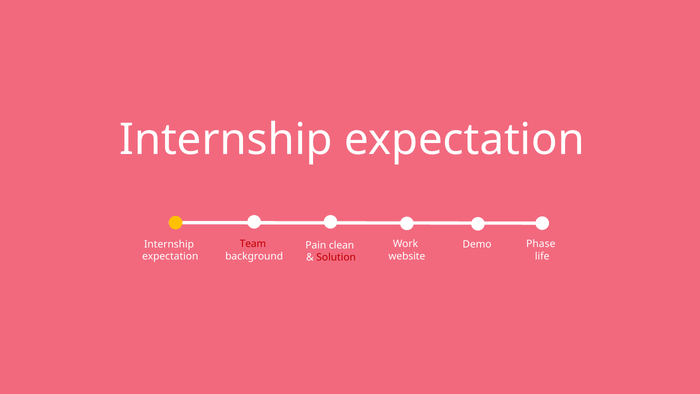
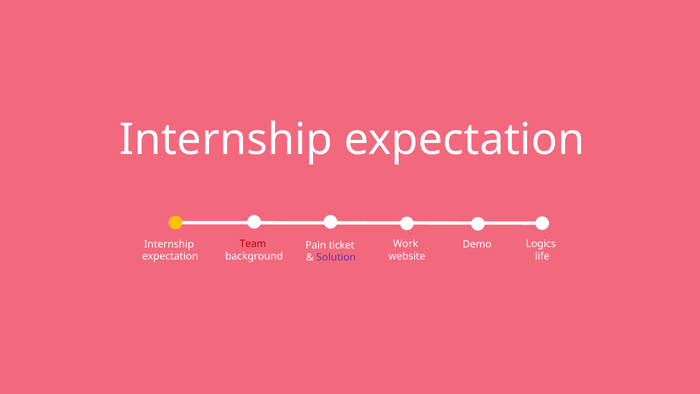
Phase: Phase -> Logics
clean: clean -> ticket
Solution colour: red -> purple
